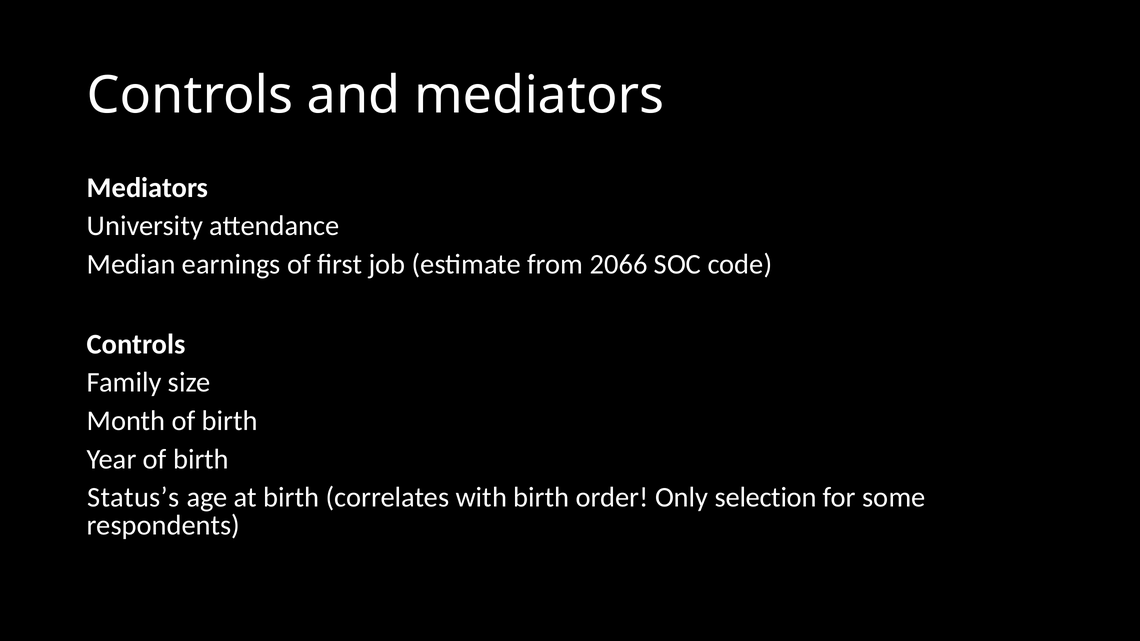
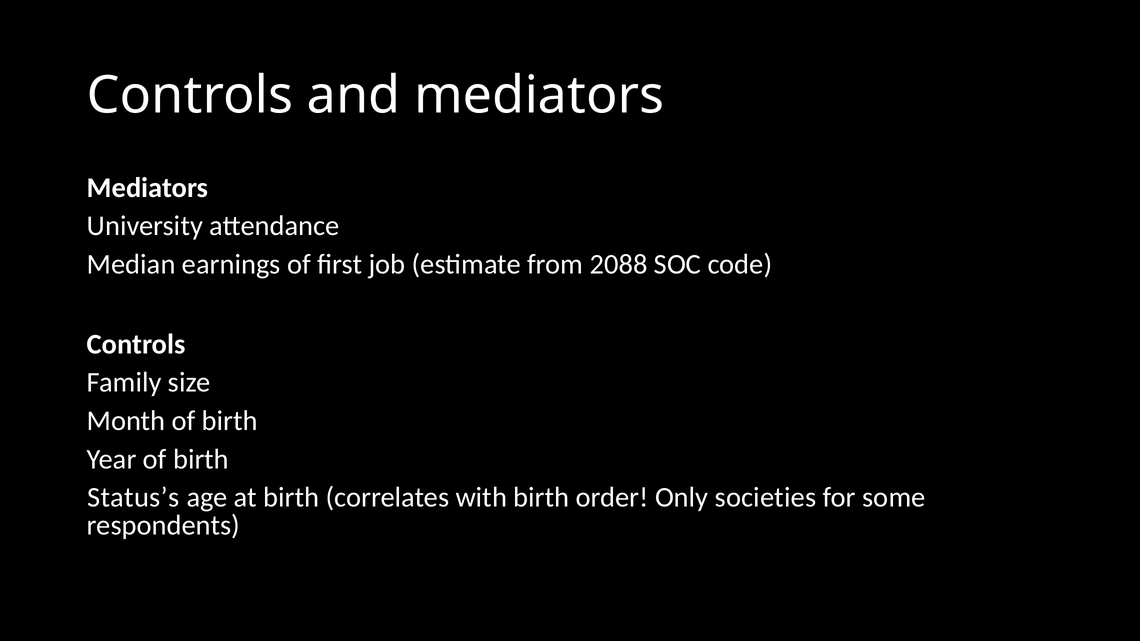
2066: 2066 -> 2088
selection: selection -> societies
